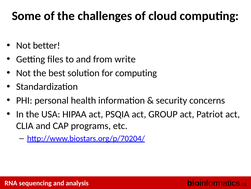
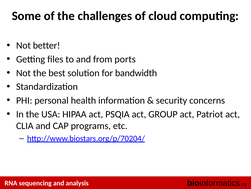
write: write -> ports
for computing: computing -> bandwidth
